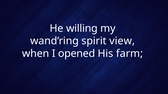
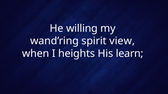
opened: opened -> heights
farm: farm -> learn
